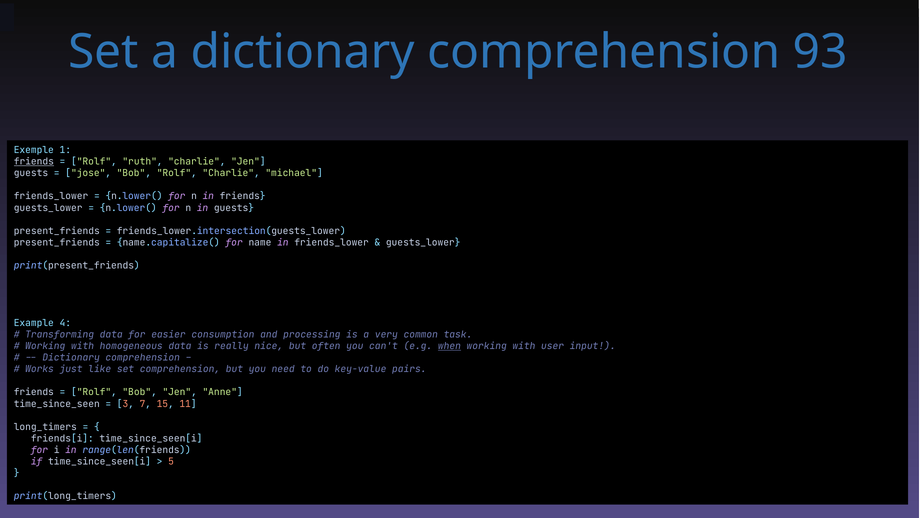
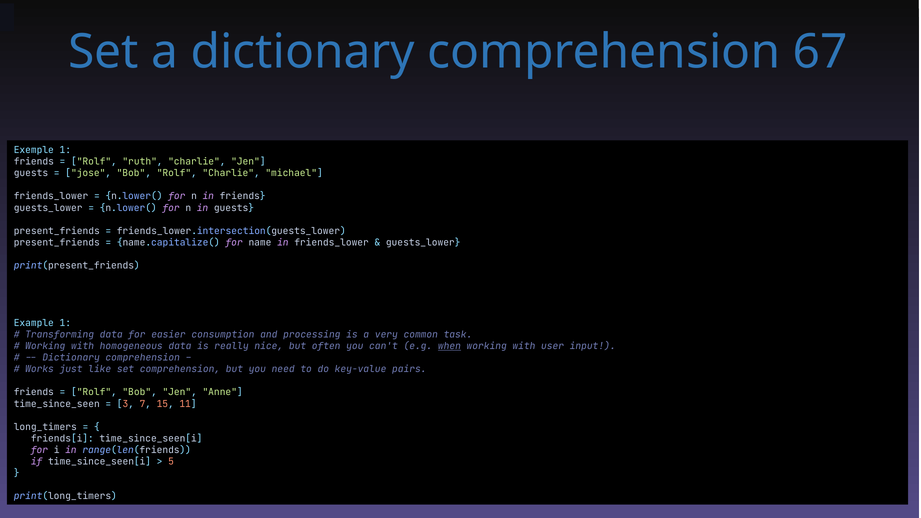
93: 93 -> 67
friends at (34, 162) underline: present -> none
Example 4: 4 -> 1
